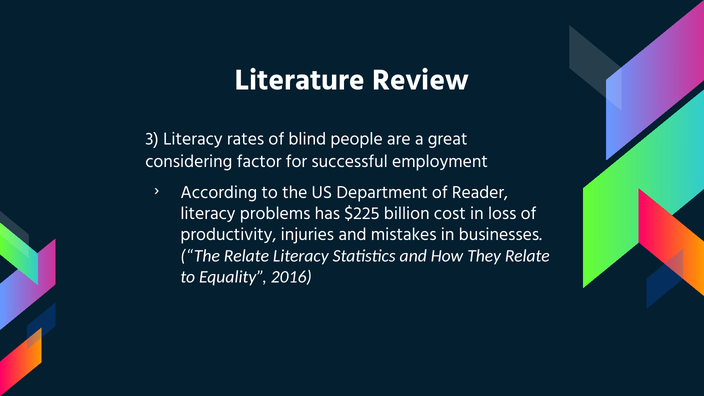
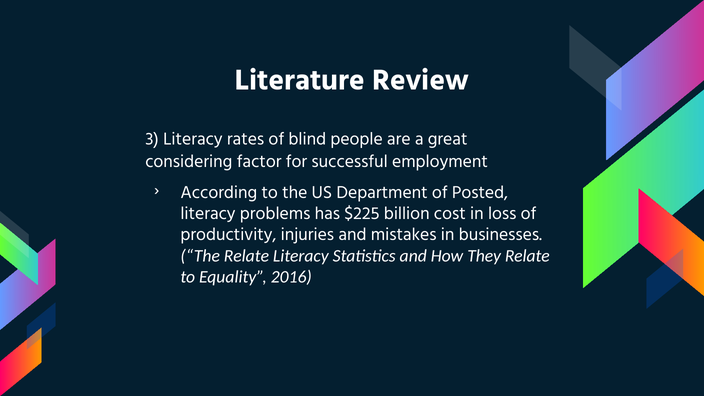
Reader: Reader -> Posted
